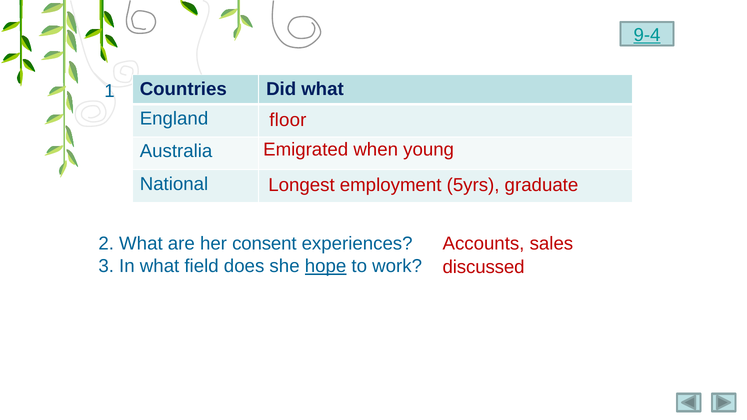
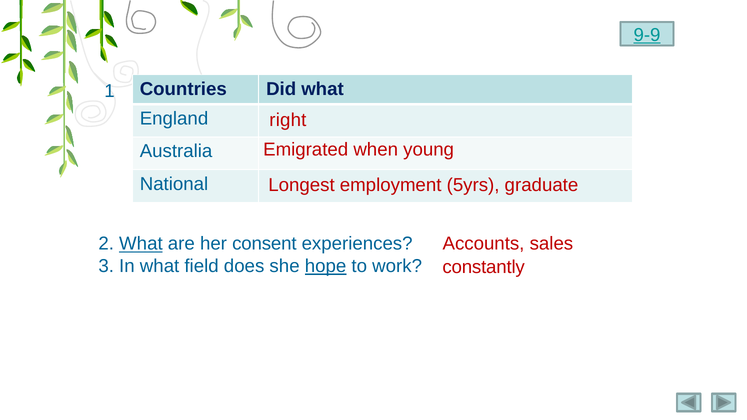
9-4: 9-4 -> 9-9
floor: floor -> right
What at (141, 244) underline: none -> present
discussed: discussed -> constantly
